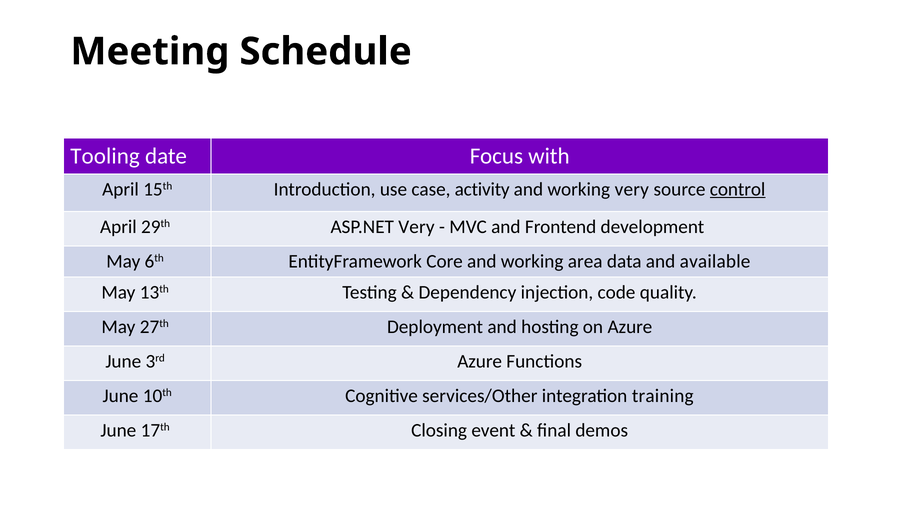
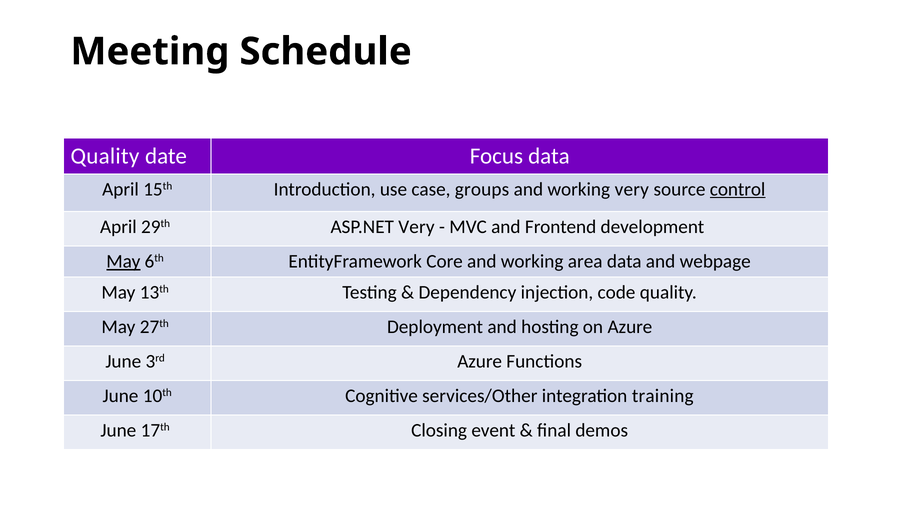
Tooling at (105, 156): Tooling -> Quality
Focus with: with -> data
activity: activity -> groups
May at (123, 261) underline: none -> present
available: available -> webpage
